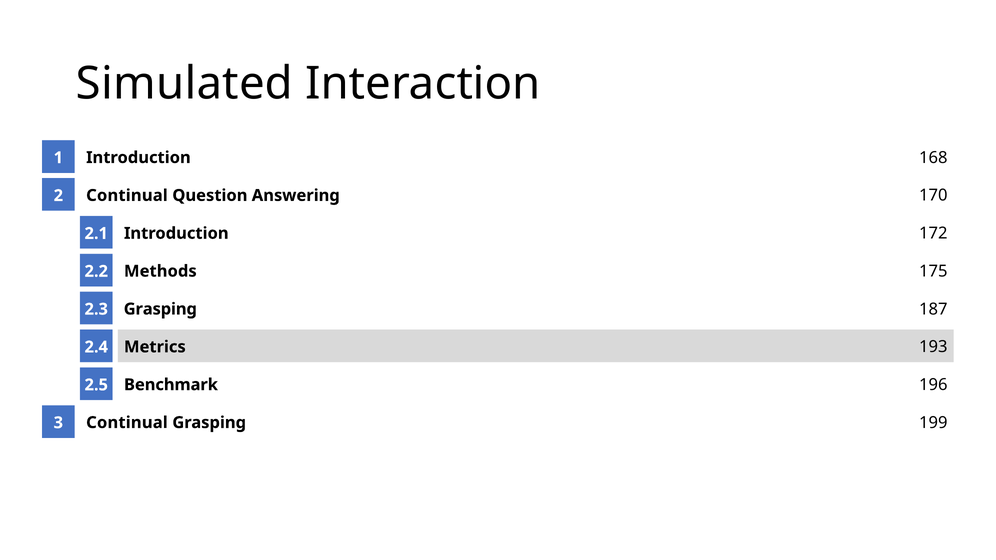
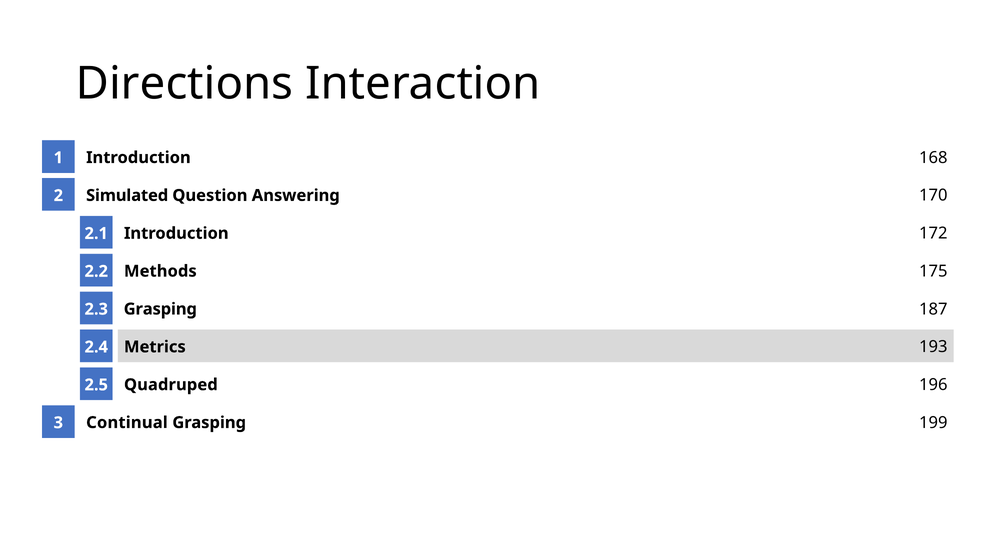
Simulated: Simulated -> Directions
Continual at (127, 196): Continual -> Simulated
Benchmark: Benchmark -> Quadruped
